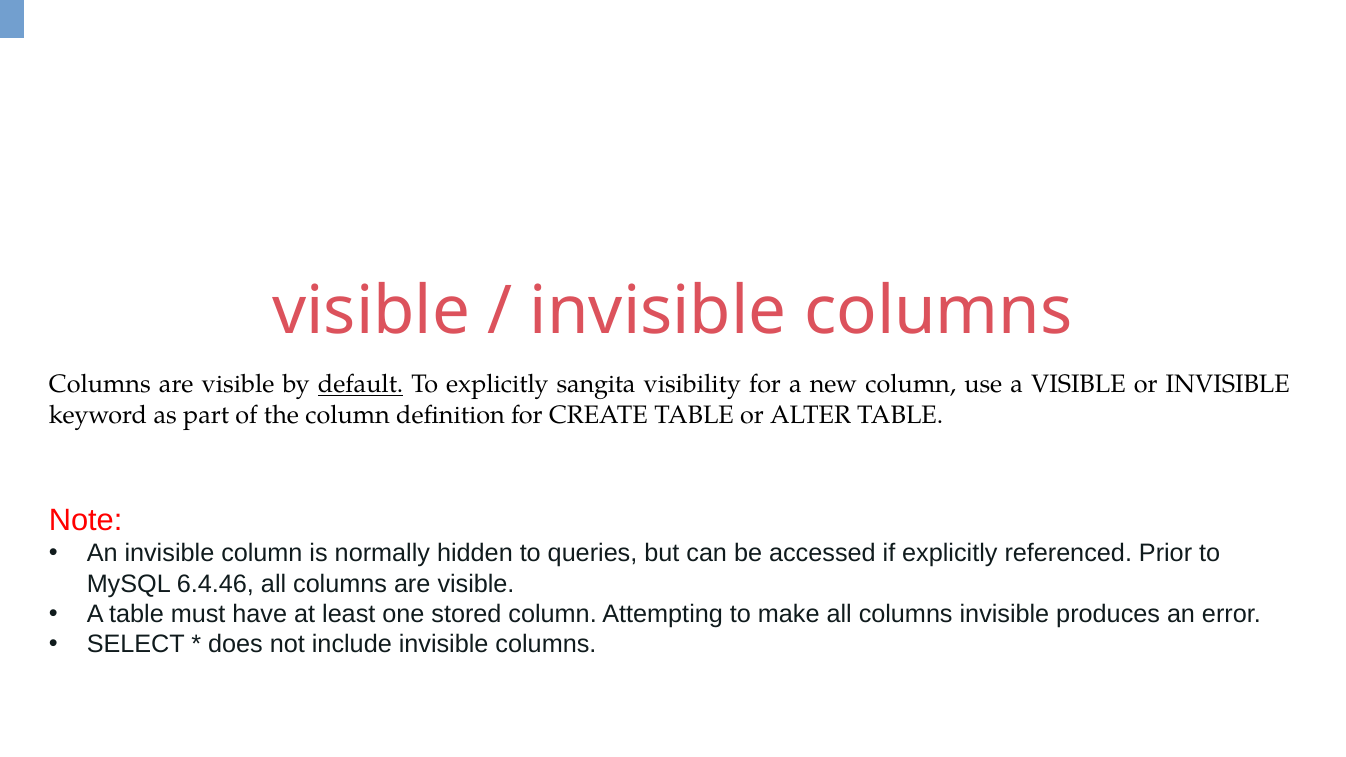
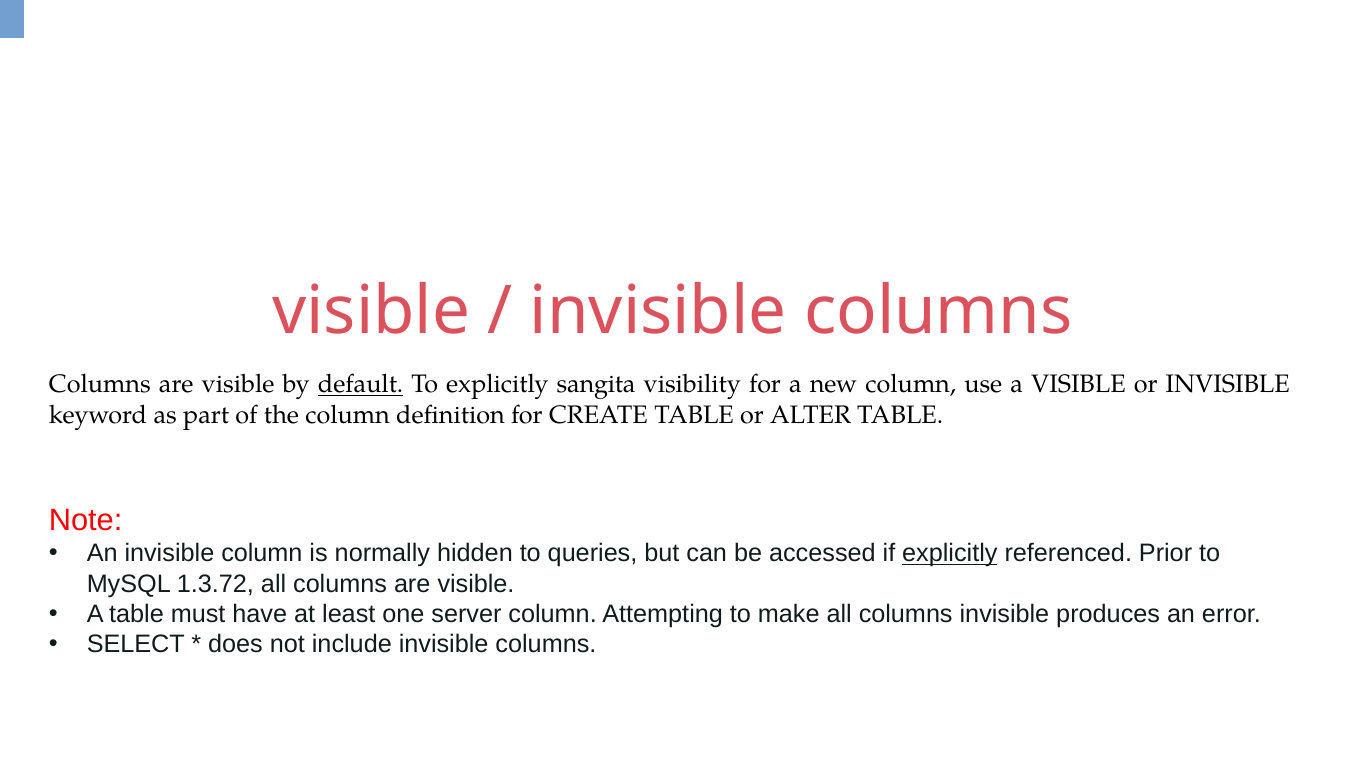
explicitly at (950, 554) underline: none -> present
6.4.46: 6.4.46 -> 1.3.72
stored: stored -> server
